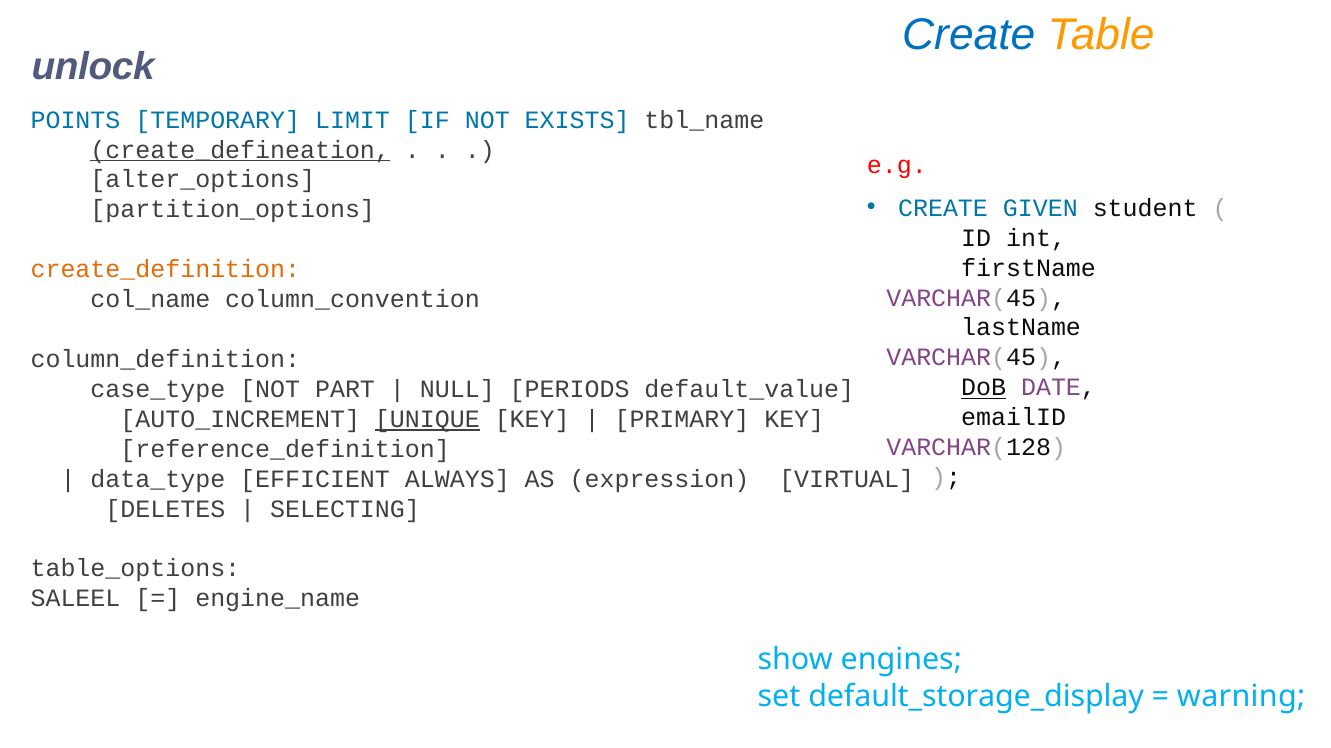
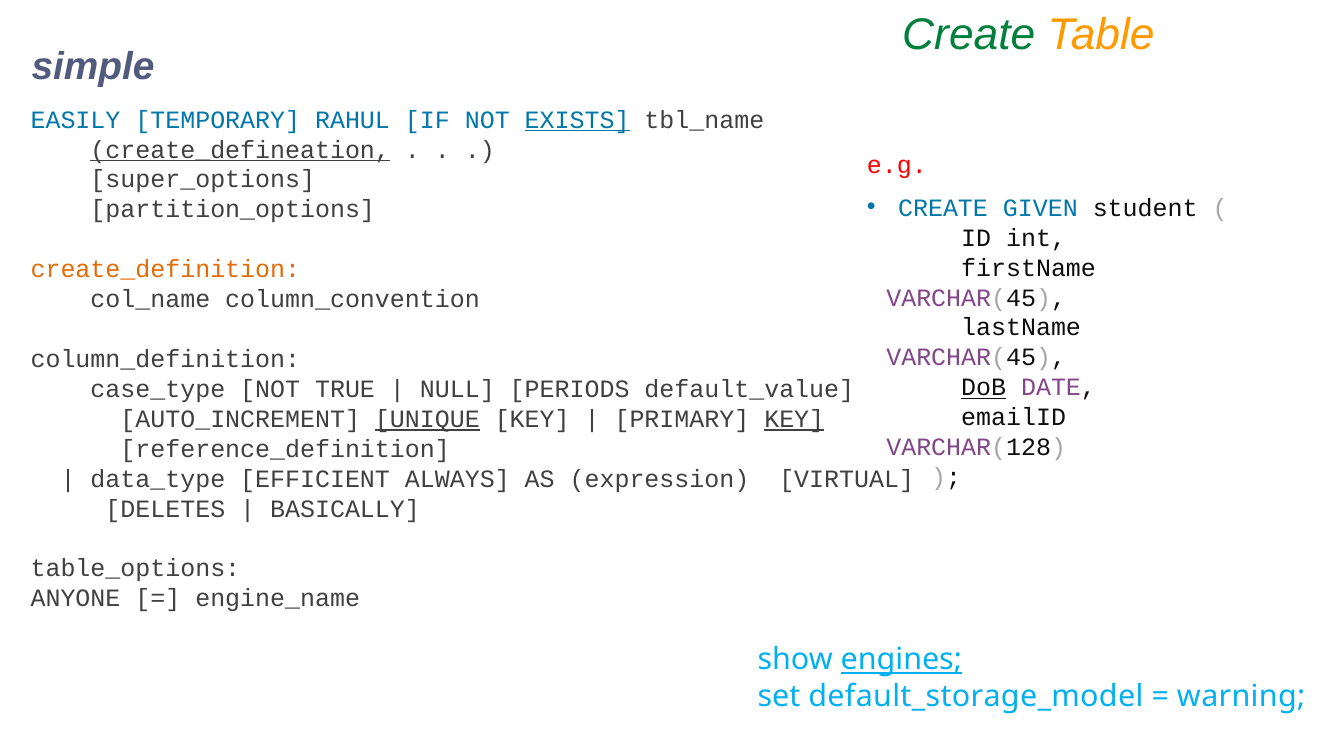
Create at (969, 35) colour: blue -> green
unlock: unlock -> simple
POINTS: POINTS -> EASILY
LIMIT: LIMIT -> RAHUL
EXISTS underline: none -> present
alter_options: alter_options -> super_options
PART: PART -> TRUE
KEY at (794, 419) underline: none -> present
SELECTING: SELECTING -> BASICALLY
SALEEL: SALEEL -> ANYONE
engines underline: none -> present
default_storage_display: default_storage_display -> default_storage_model
